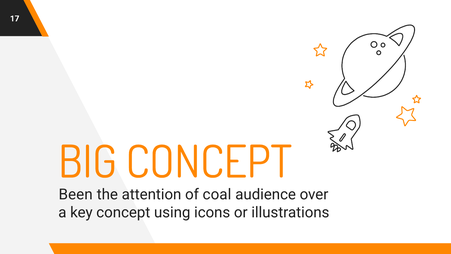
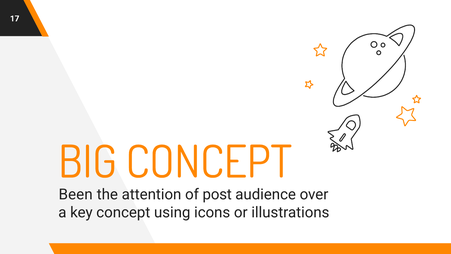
coal: coal -> post
